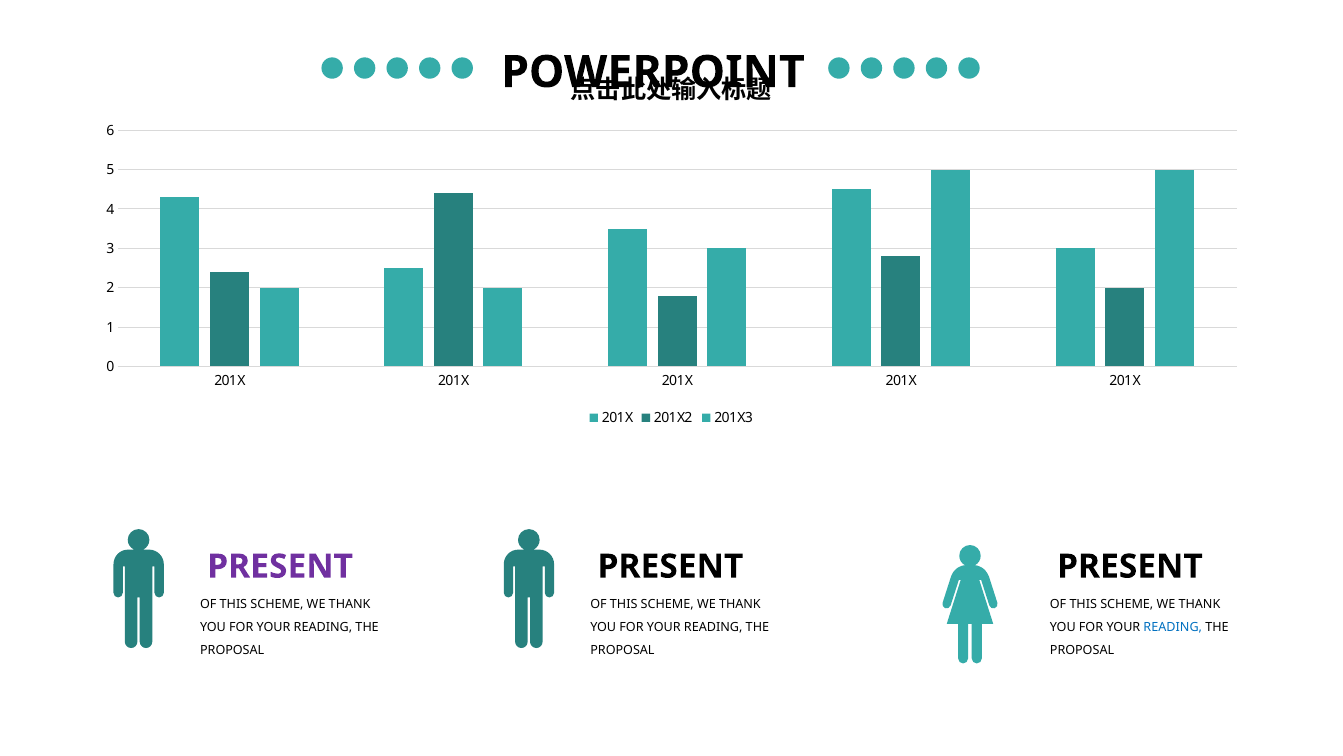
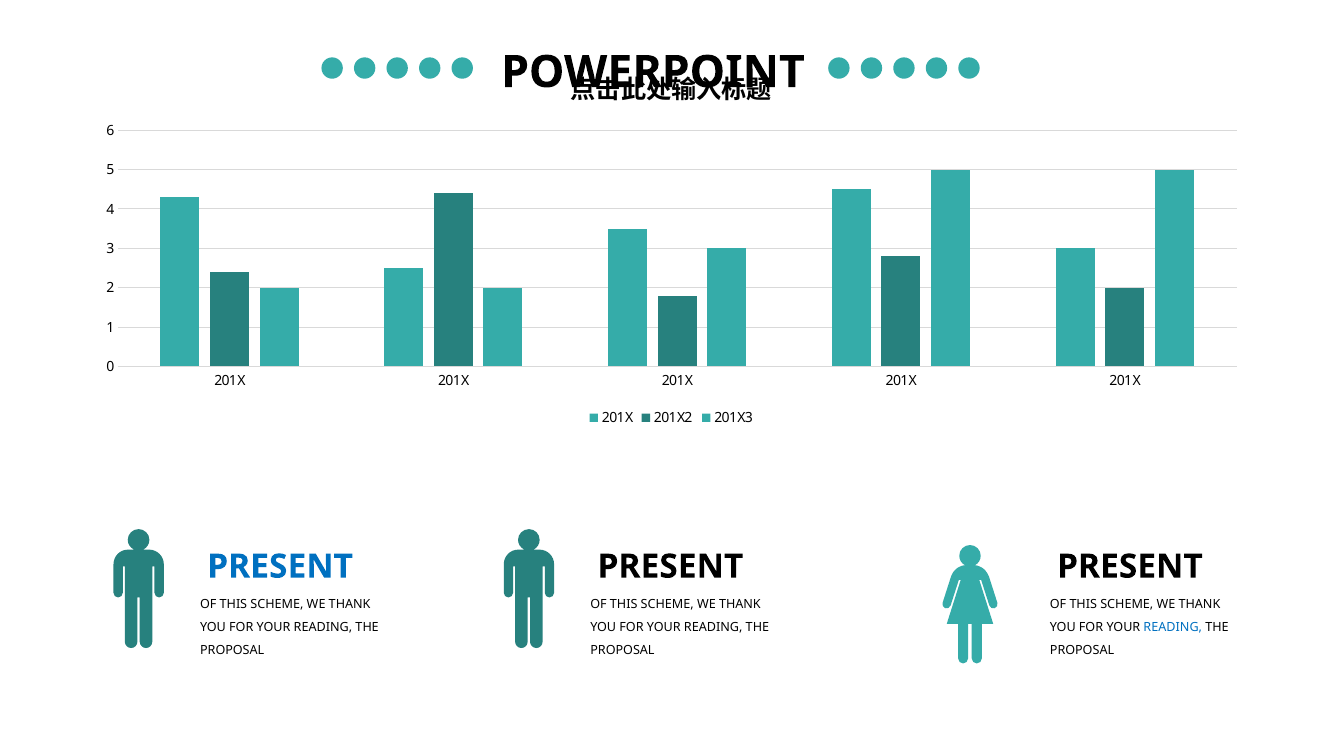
PRESENT at (280, 566) colour: purple -> blue
